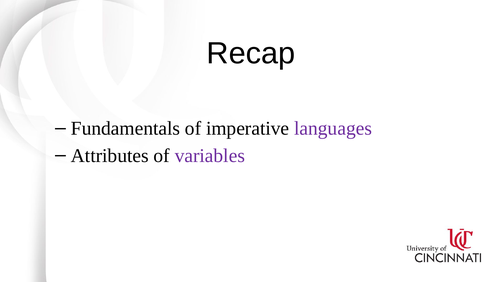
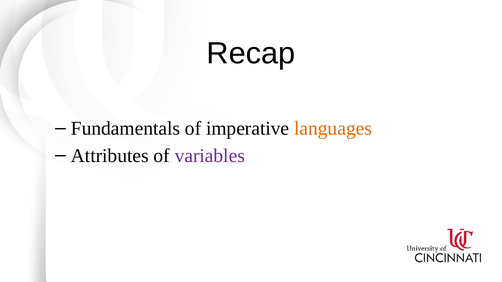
languages colour: purple -> orange
